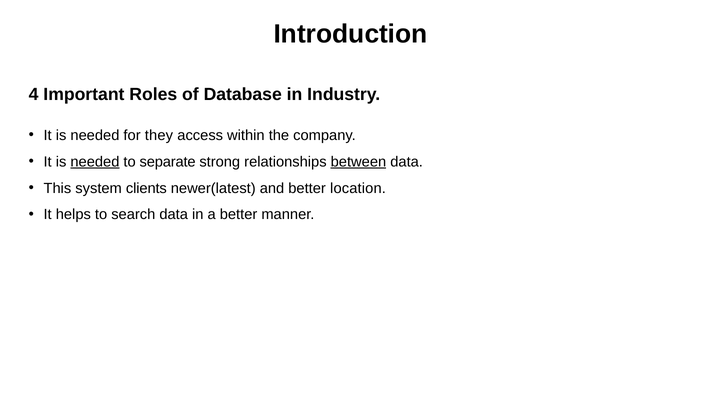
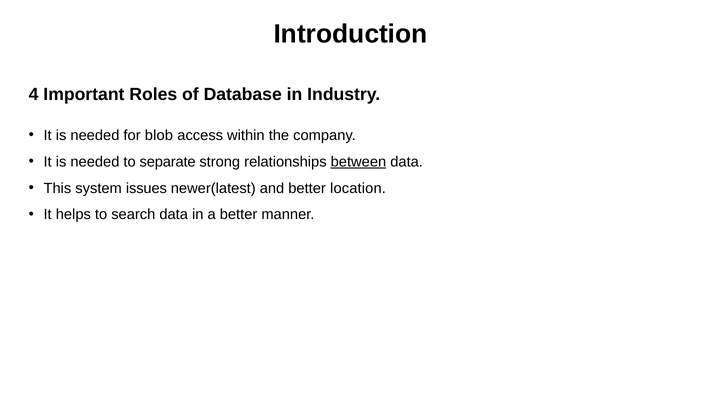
they: they -> blob
needed at (95, 162) underline: present -> none
clients: clients -> issues
